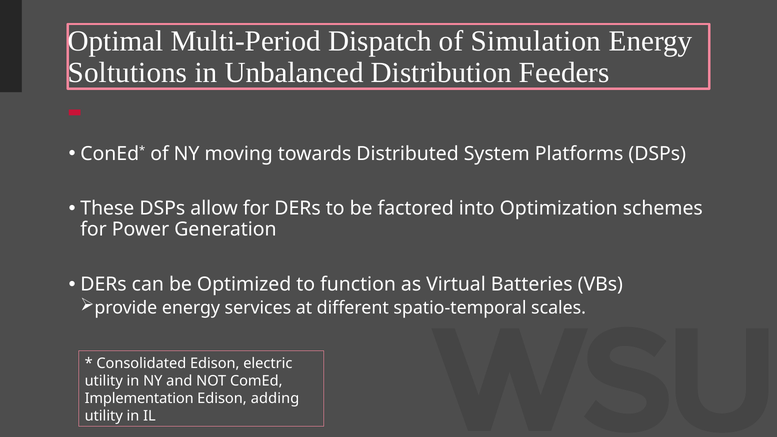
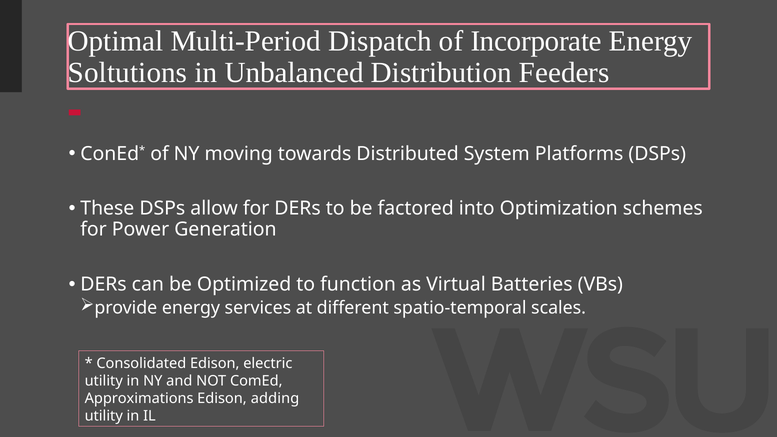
Simulation: Simulation -> Incorporate
Implementation: Implementation -> Approximations
